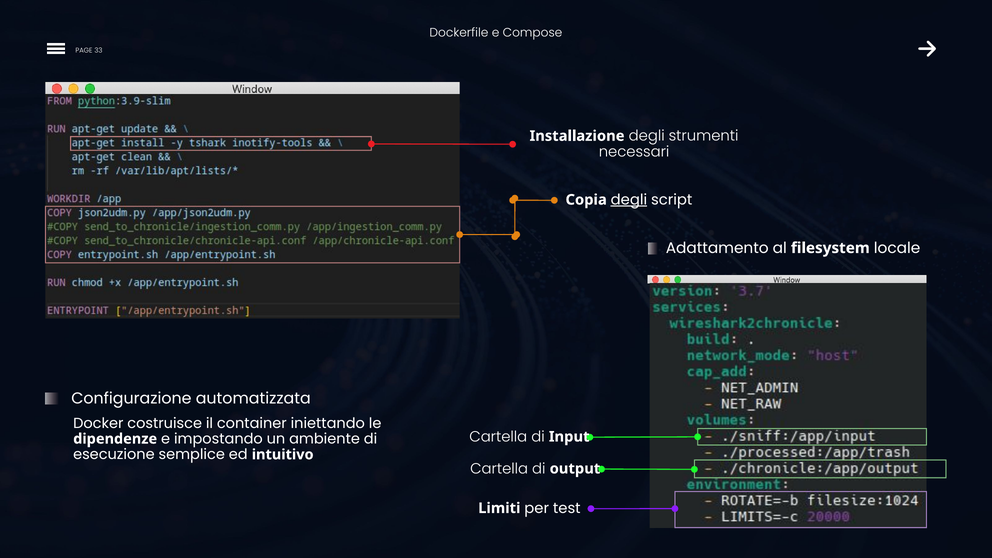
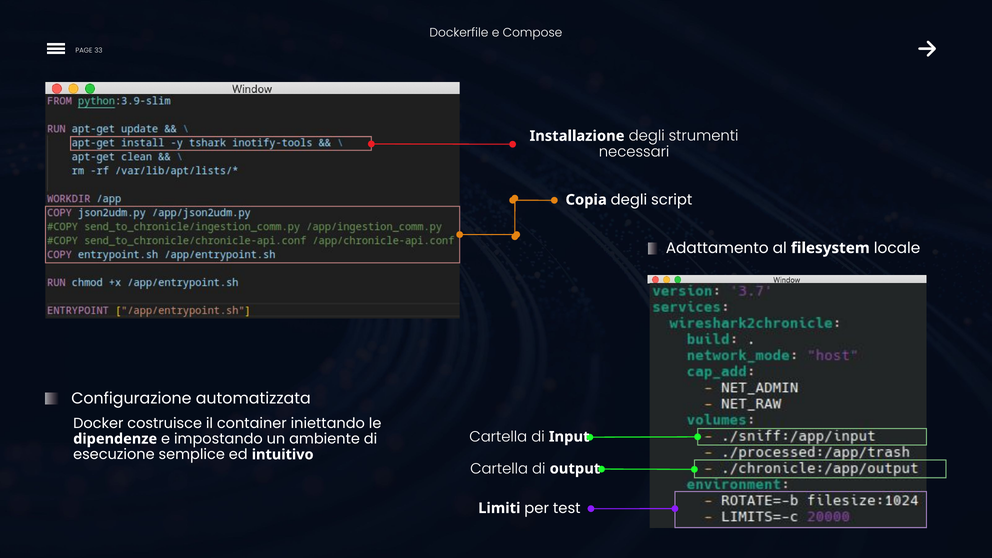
degli at (629, 200) underline: present -> none
